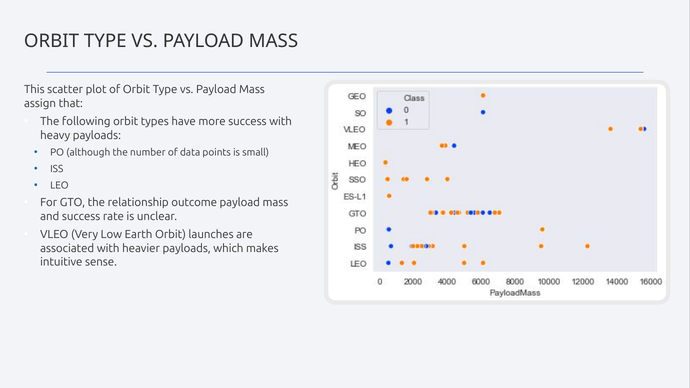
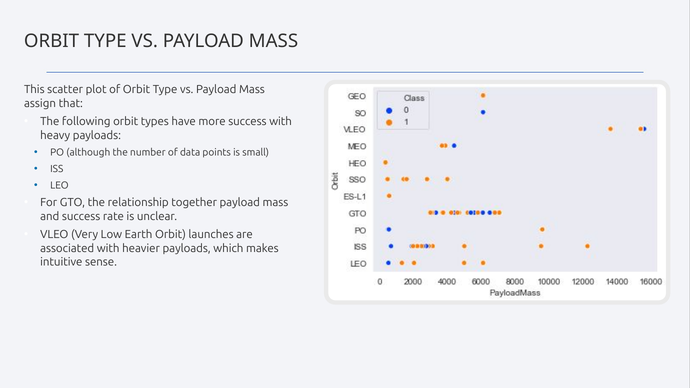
outcome: outcome -> together
